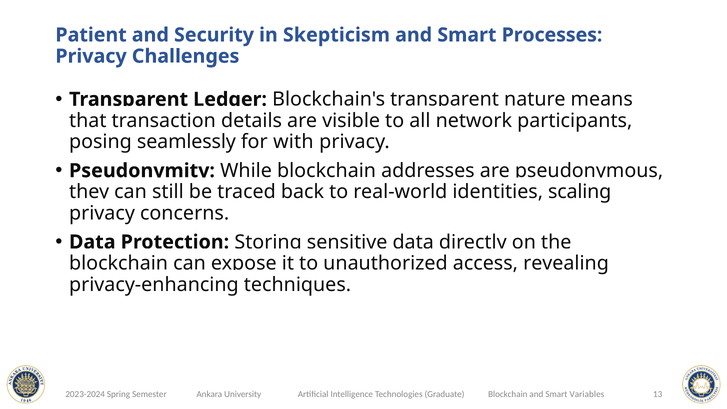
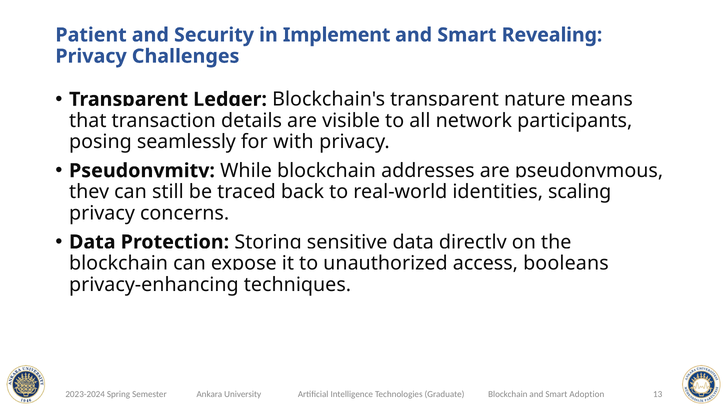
Skepticism: Skepticism -> Implement
Processes: Processes -> Revealing
revealing: revealing -> booleans
Variables: Variables -> Adoption
